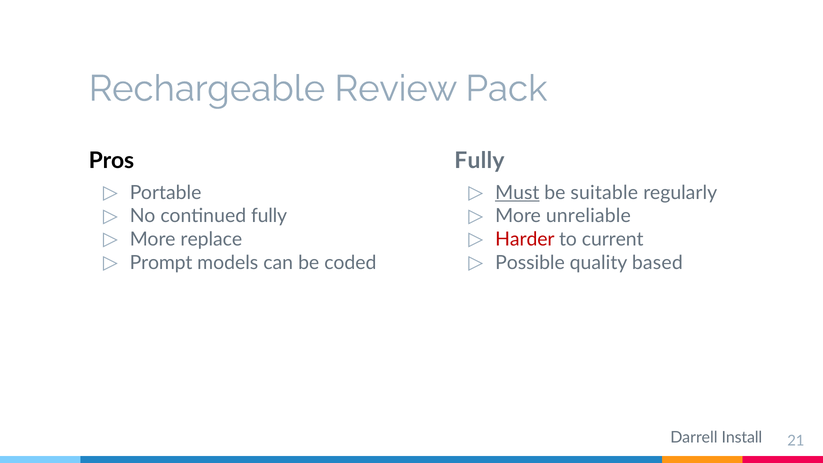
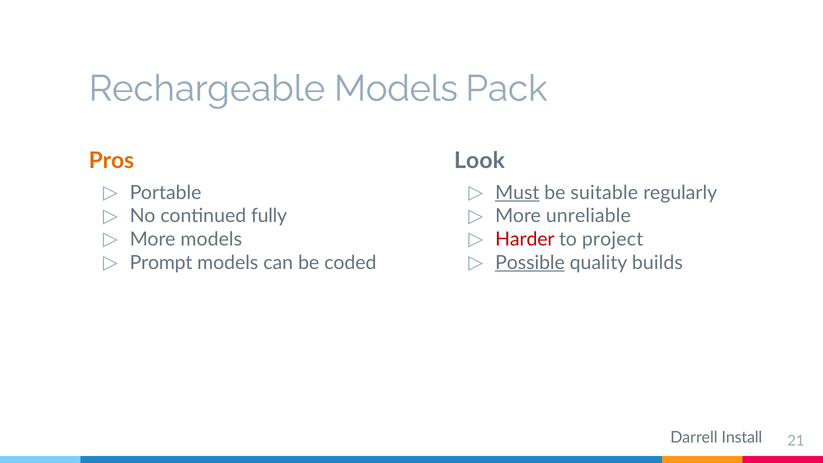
Rechargeable Review: Review -> Models
Pros colour: black -> orange
Fully at (479, 161): Fully -> Look
More replace: replace -> models
current: current -> project
Possible underline: none -> present
based: based -> builds
